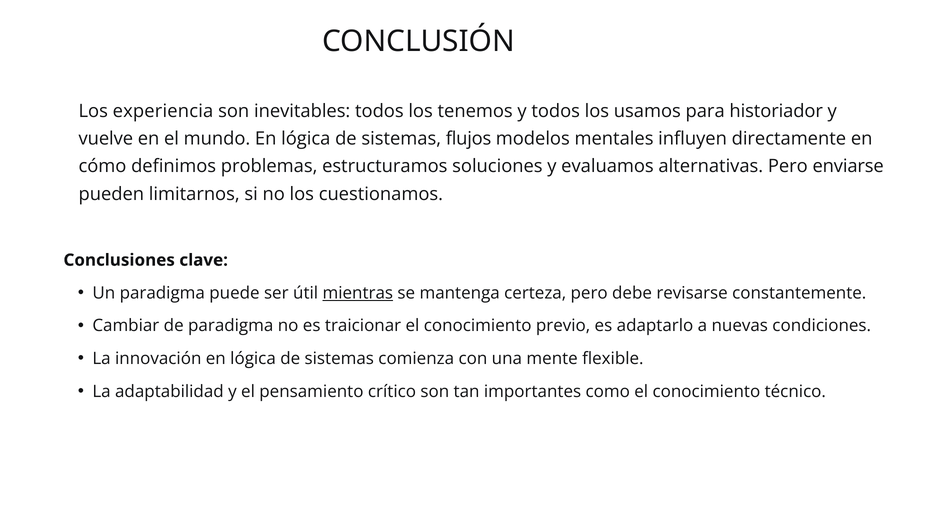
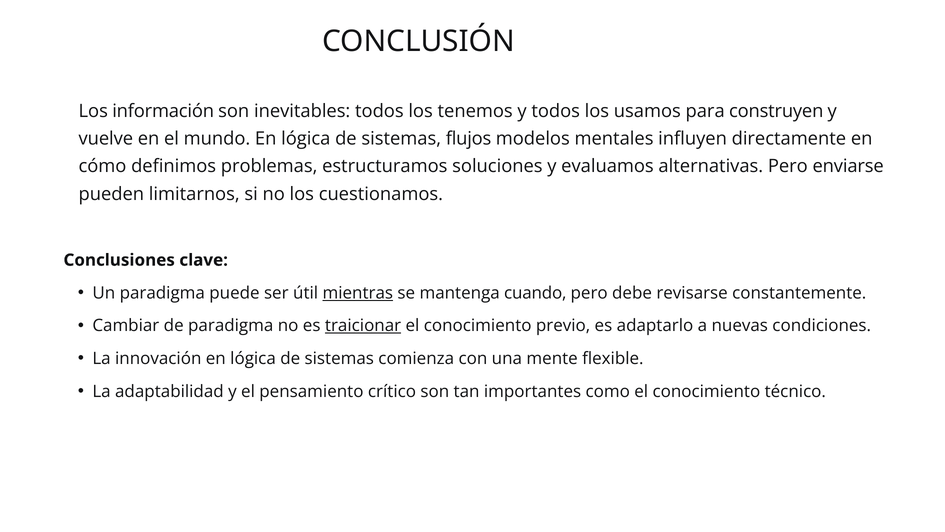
experiencia: experiencia -> información
historiador: historiador -> construyen
certeza: certeza -> cuando
traicionar underline: none -> present
